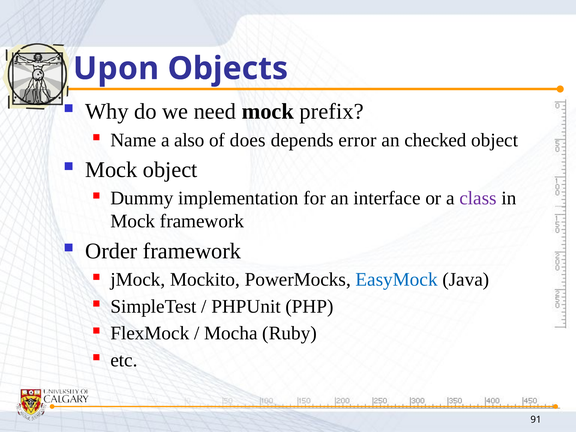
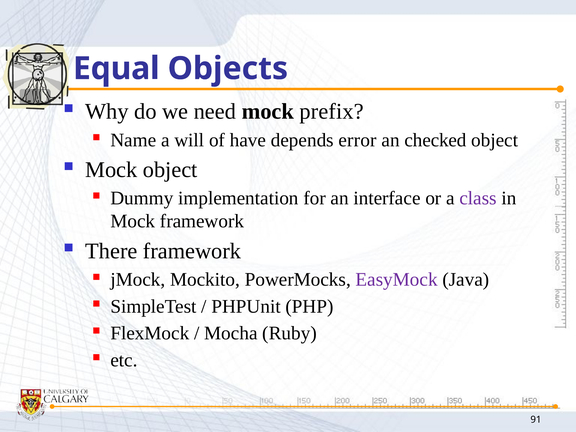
Upon: Upon -> Equal
also: also -> will
does: does -> have
Order: Order -> There
EasyMock colour: blue -> purple
